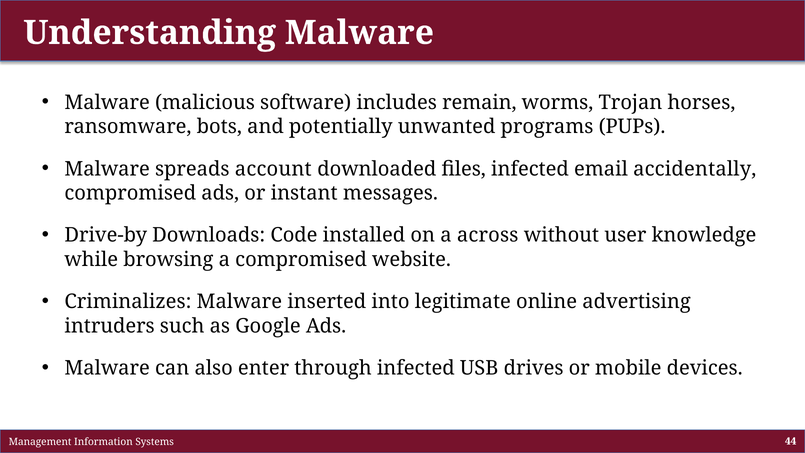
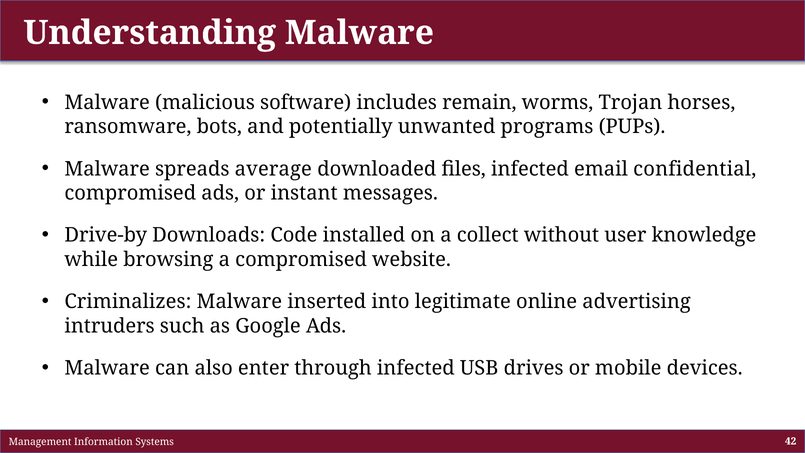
account: account -> average
accidentally: accidentally -> confidential
across: across -> collect
44: 44 -> 42
